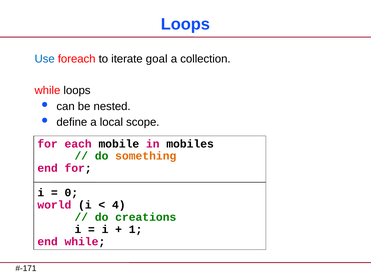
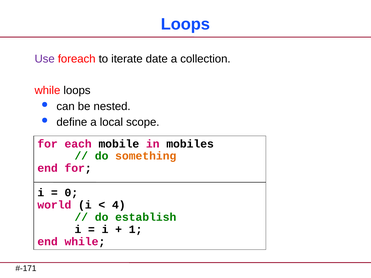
Use colour: blue -> purple
goal: goal -> date
creations: creations -> establish
